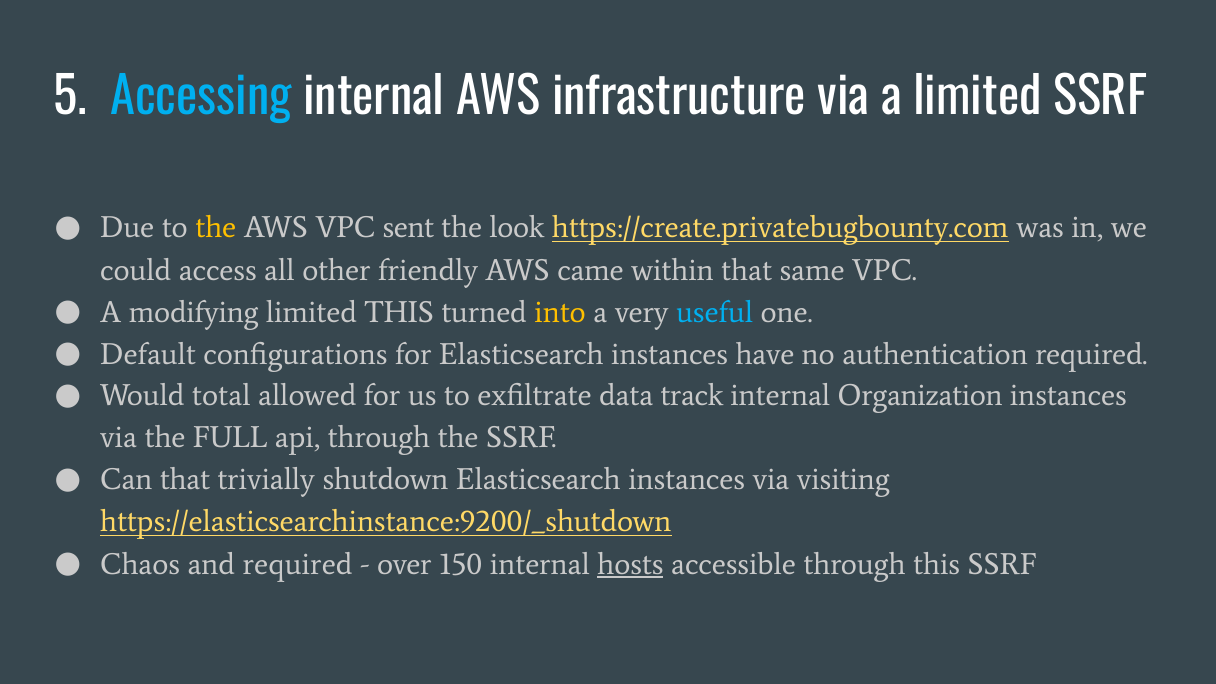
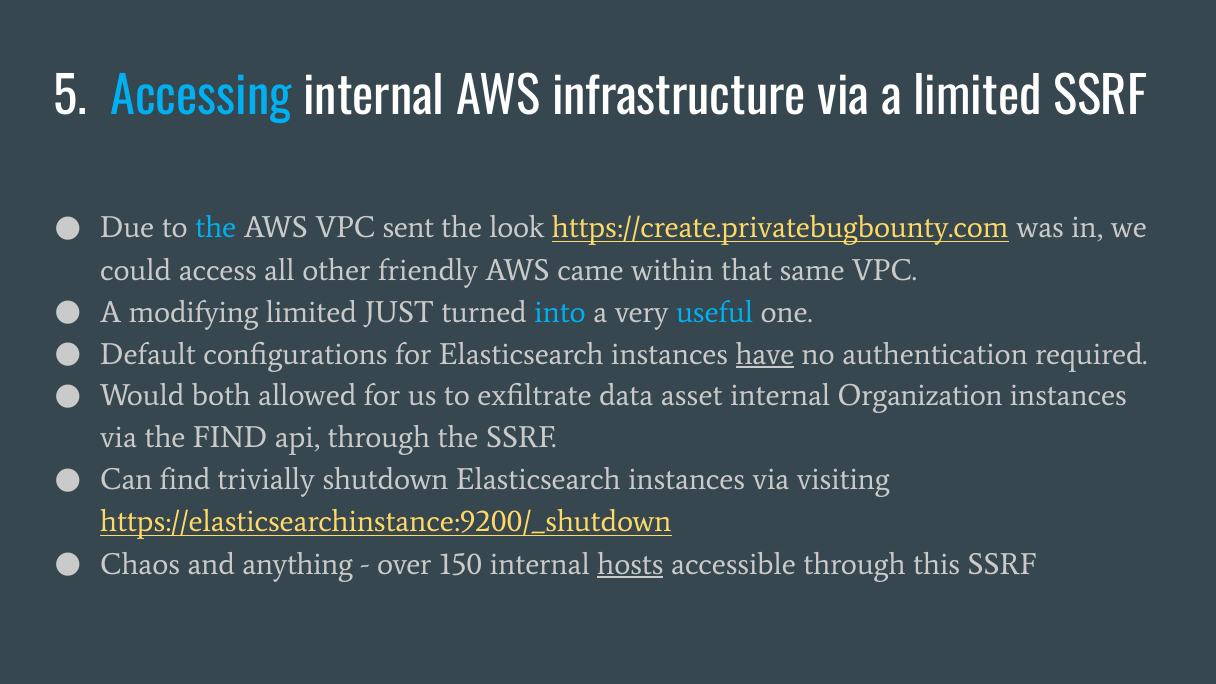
the at (216, 228) colour: yellow -> light blue
limited THIS: THIS -> JUST
into colour: yellow -> light blue
have underline: none -> present
total: total -> both
track: track -> asset
the FULL: FULL -> FIND
Can that: that -> find
and required: required -> anything
